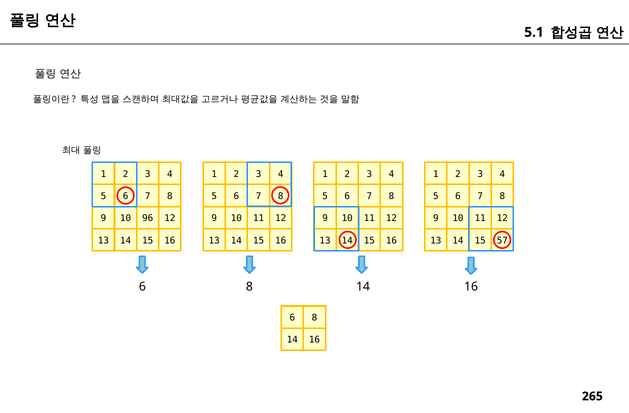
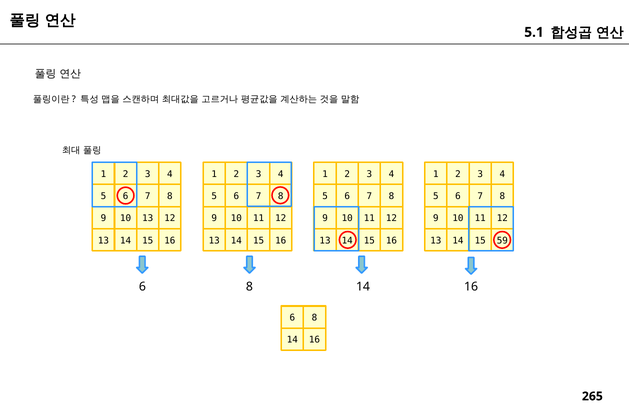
10 96: 96 -> 13
57: 57 -> 59
